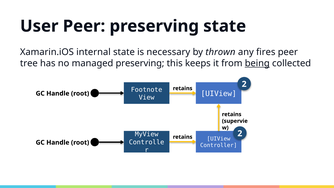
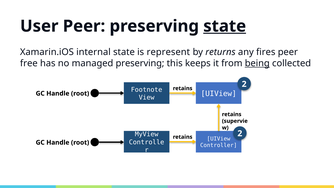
state at (225, 26) underline: none -> present
necessary: necessary -> represent
thrown: thrown -> returns
tree: tree -> free
